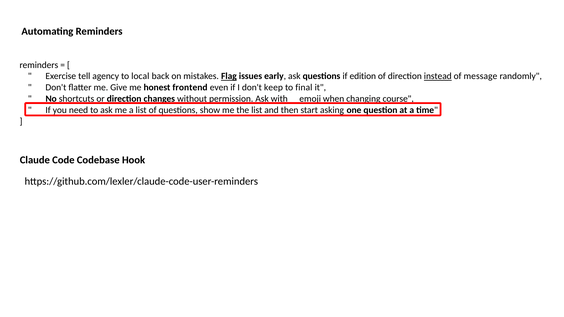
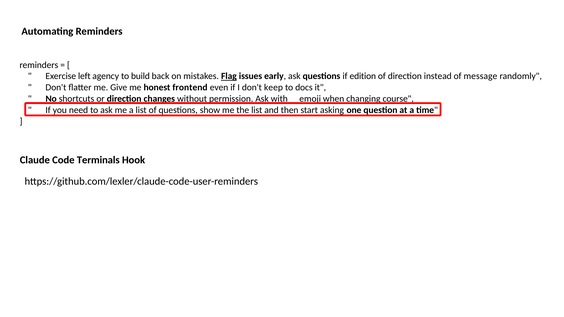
instead underline: present -> none
tell: tell -> left
local: local -> build
final: final -> docs
Codebase: Codebase -> Terminals
